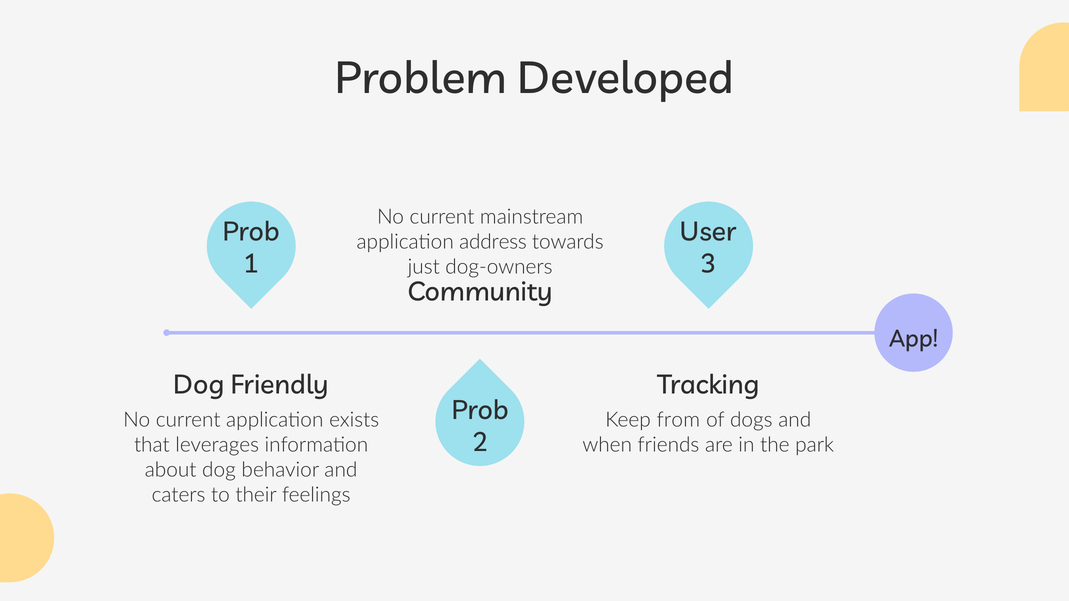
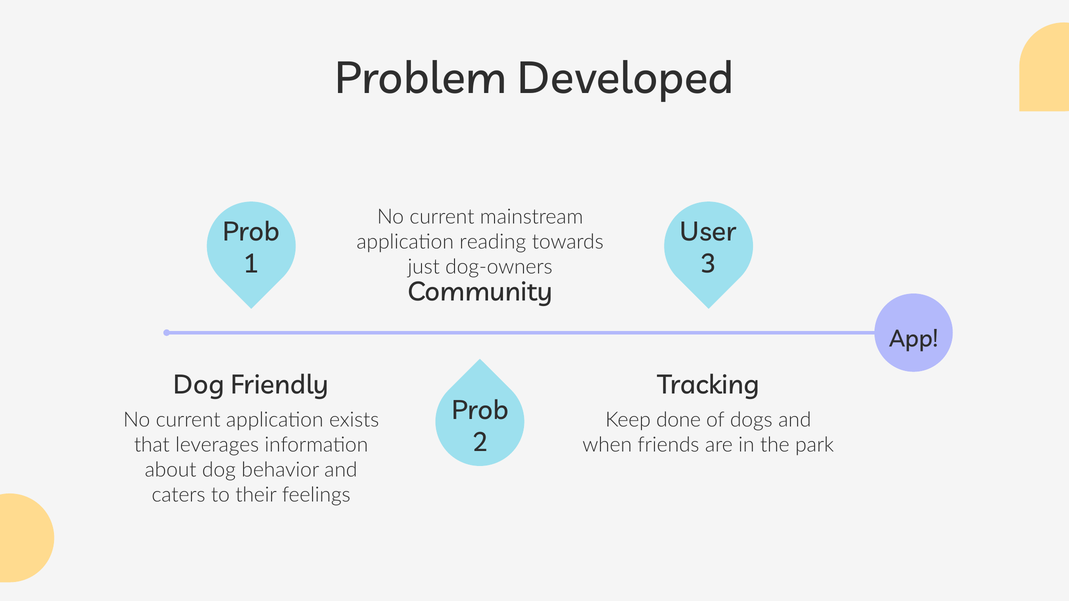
address: address -> reading
from: from -> done
